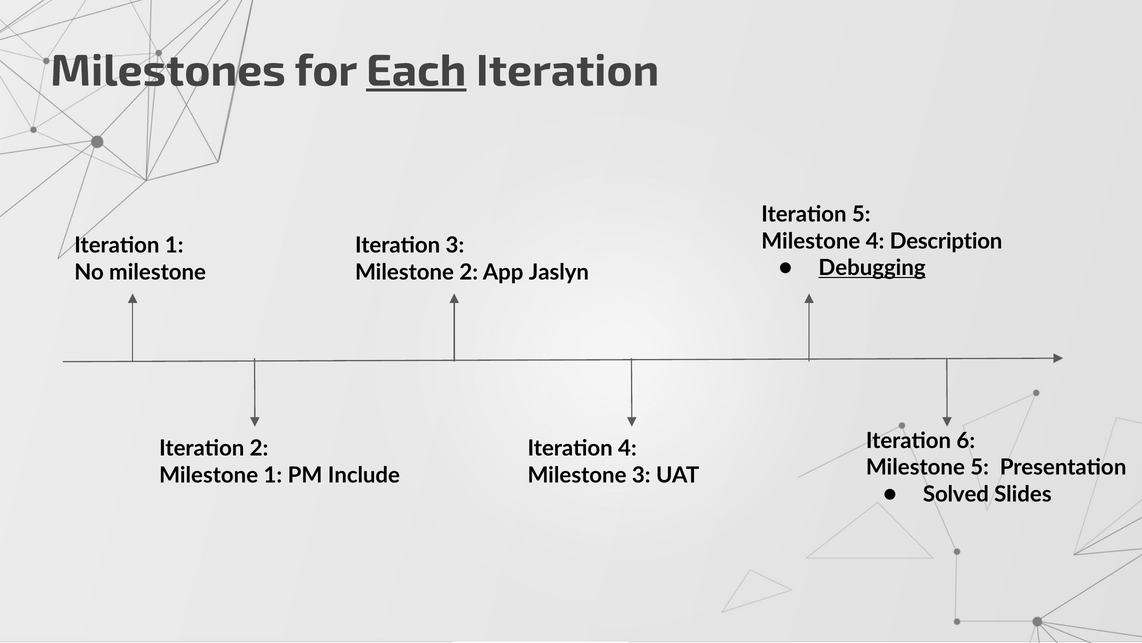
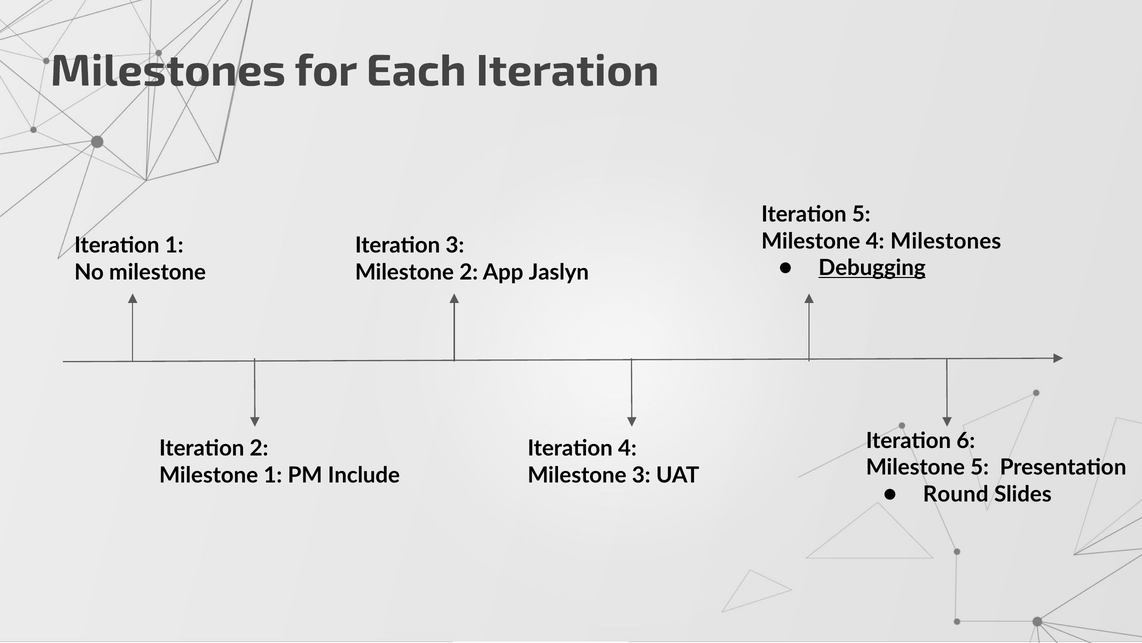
Each underline: present -> none
4 Description: Description -> Milestones
Solved: Solved -> Round
